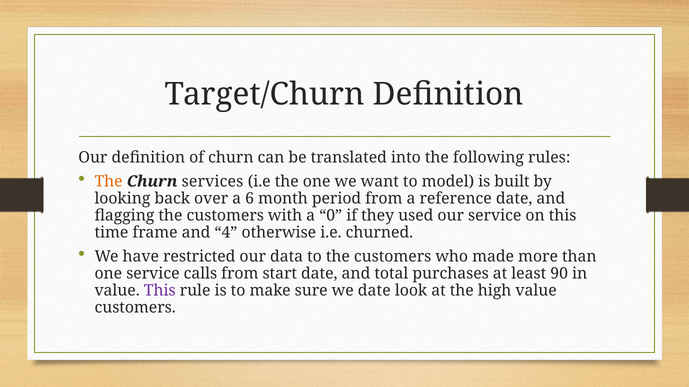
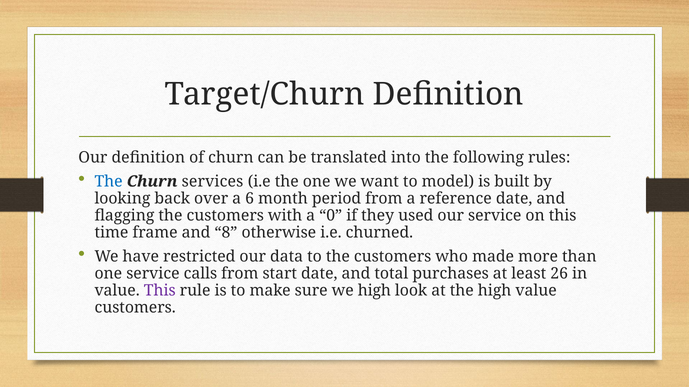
The at (109, 182) colour: orange -> blue
4: 4 -> 8
90: 90 -> 26
we date: date -> high
